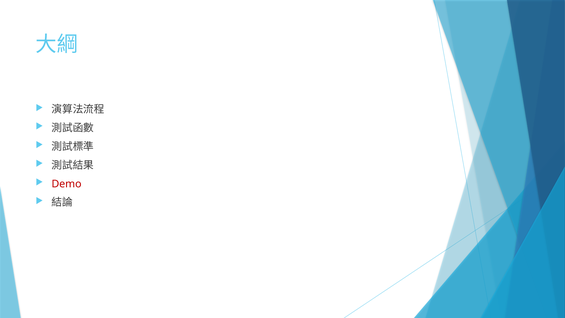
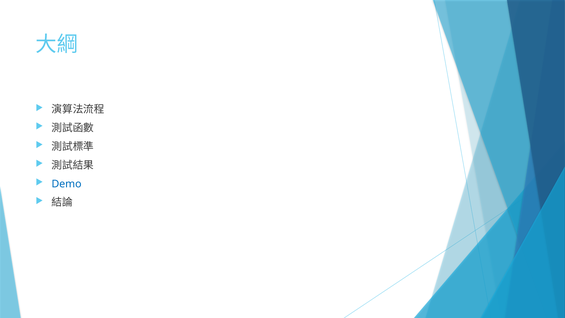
Demo colour: red -> blue
